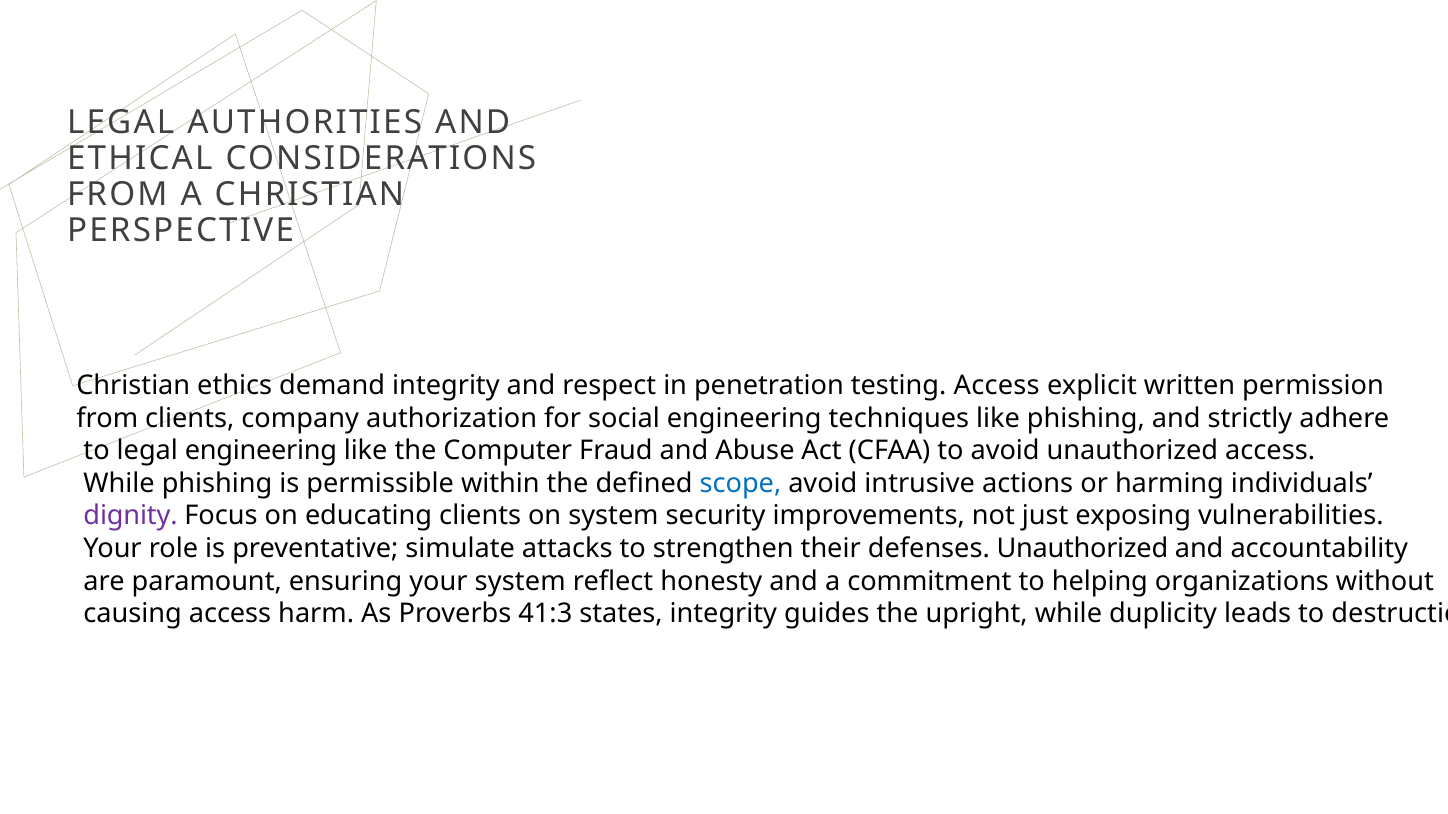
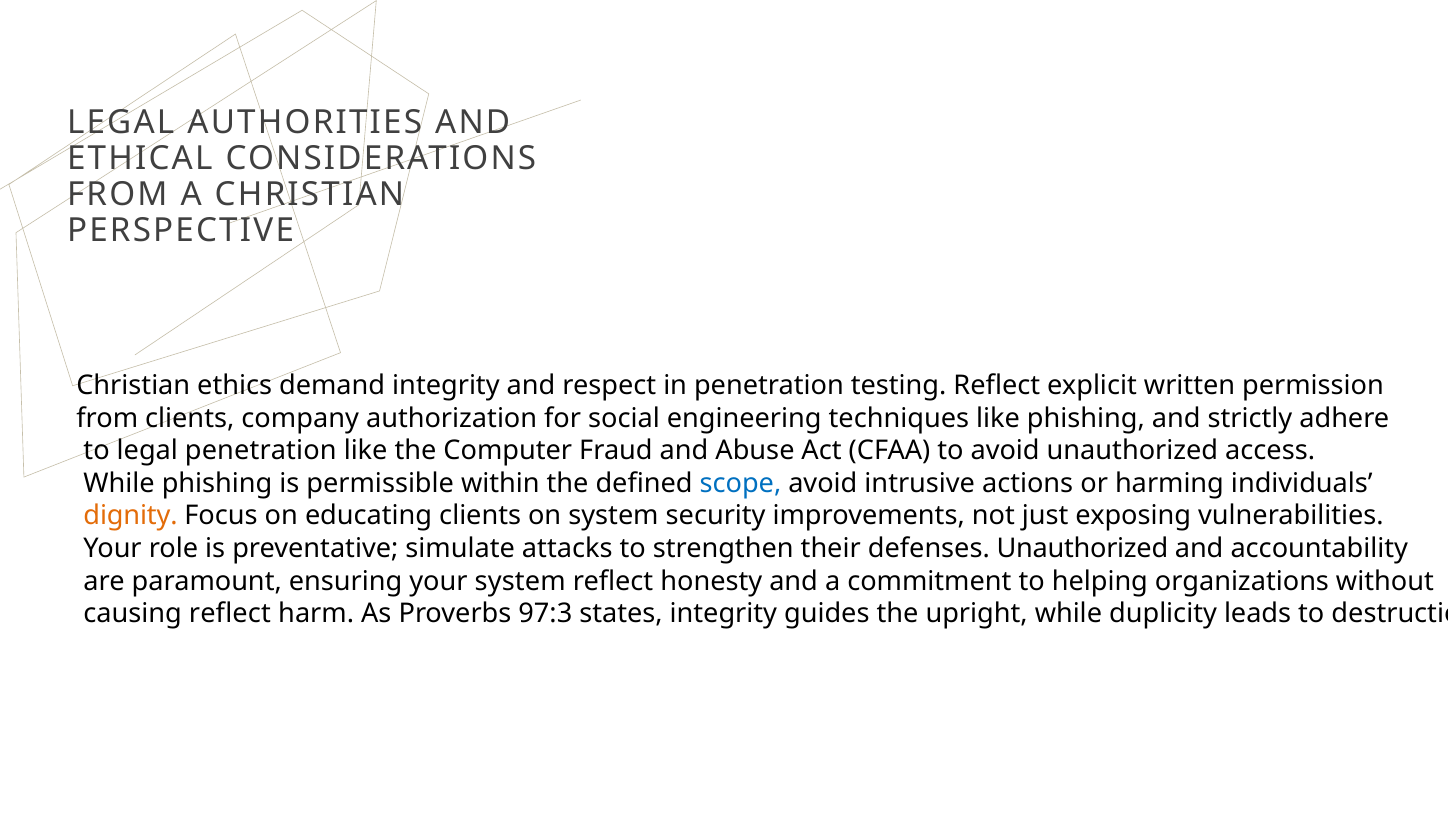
testing Access: Access -> Reflect
legal engineering: engineering -> penetration
dignity colour: purple -> orange
causing access: access -> reflect
41:3: 41:3 -> 97:3
